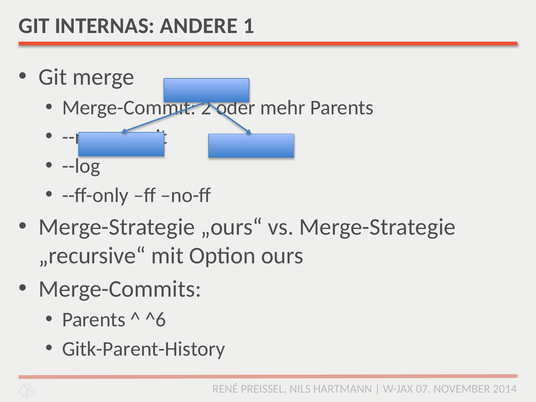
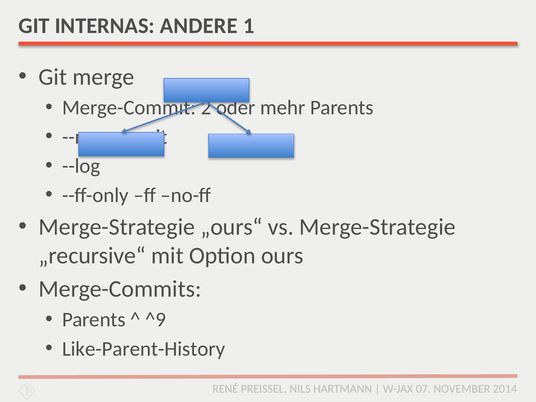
^6: ^6 -> ^9
Gitk-Parent-History: Gitk-Parent-History -> Like-Parent-History
